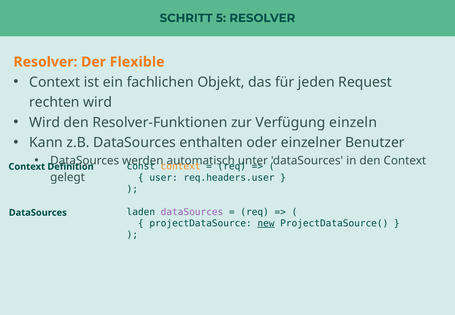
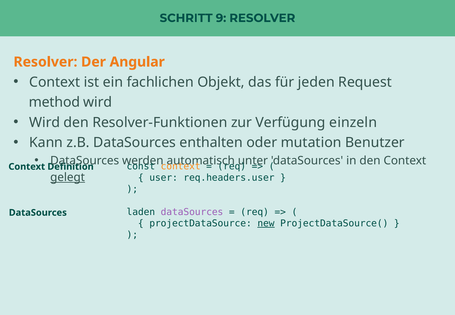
5: 5 -> 9
Flexible: Flexible -> Angular
rechten: rechten -> method
einzelner: einzelner -> mutation
gelegt underline: none -> present
